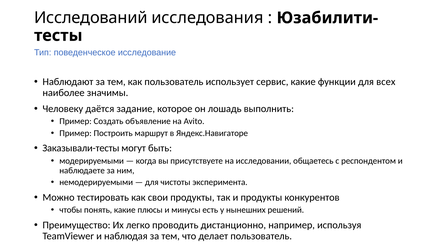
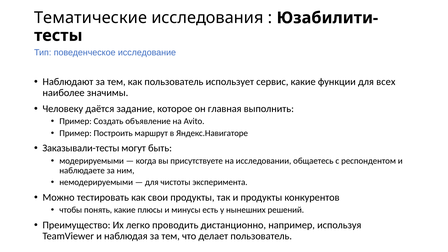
Исследований: Исследований -> Тематические
лошадь: лошадь -> главная
